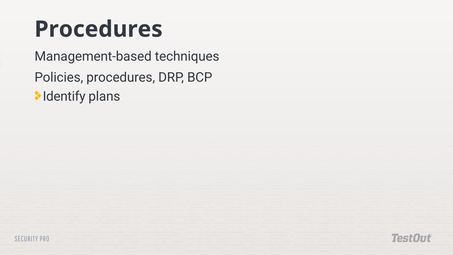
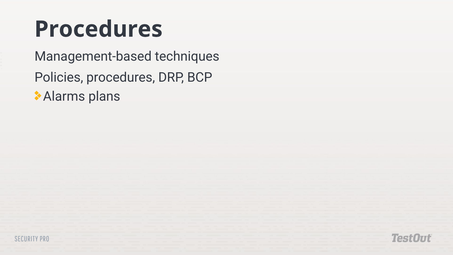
Identify: Identify -> Alarms
